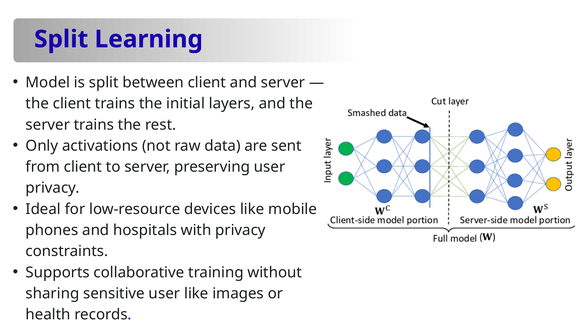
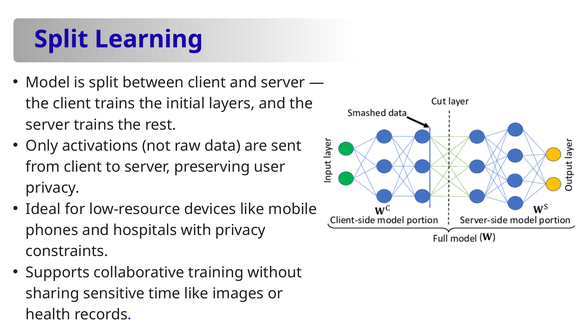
sensitive user: user -> time
